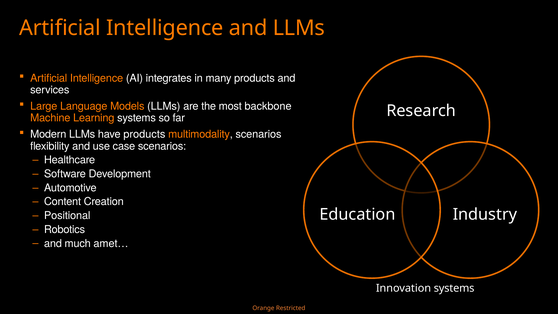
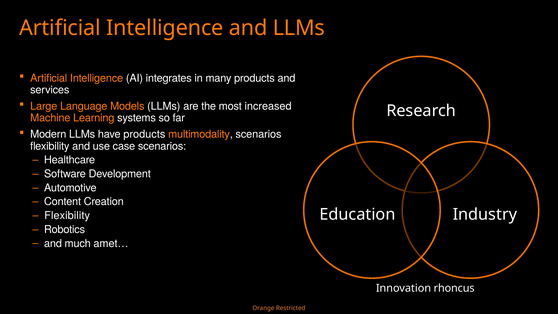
backbone: backbone -> increased
Positional at (67, 216): Positional -> Flexibility
Innovation systems: systems -> rhoncus
